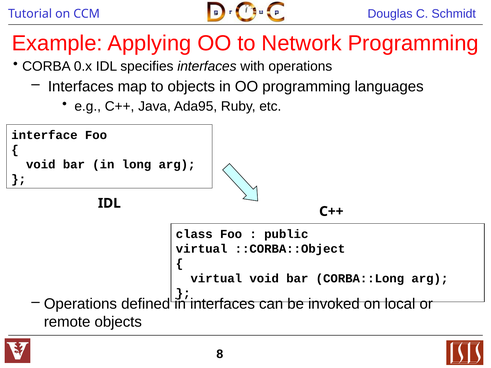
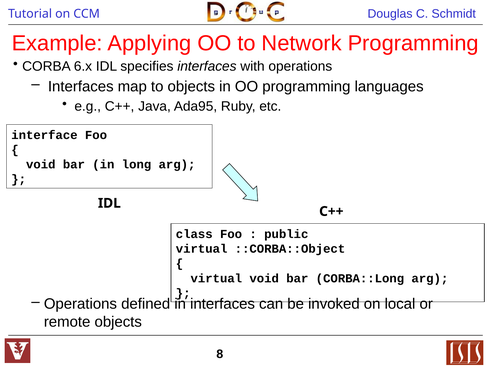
0.x: 0.x -> 6.x
